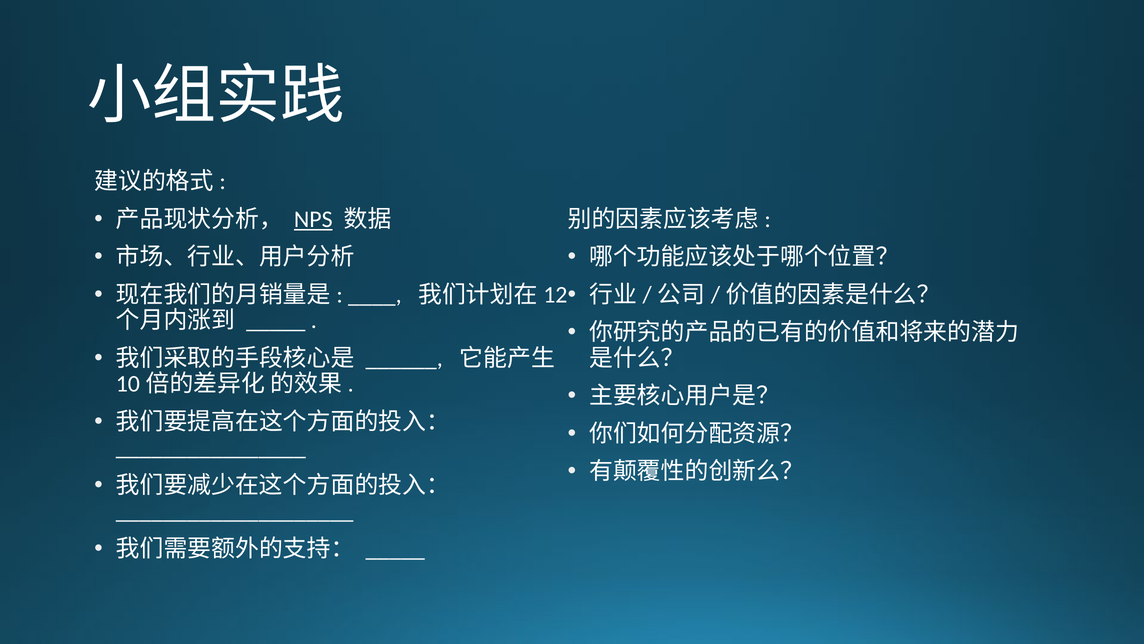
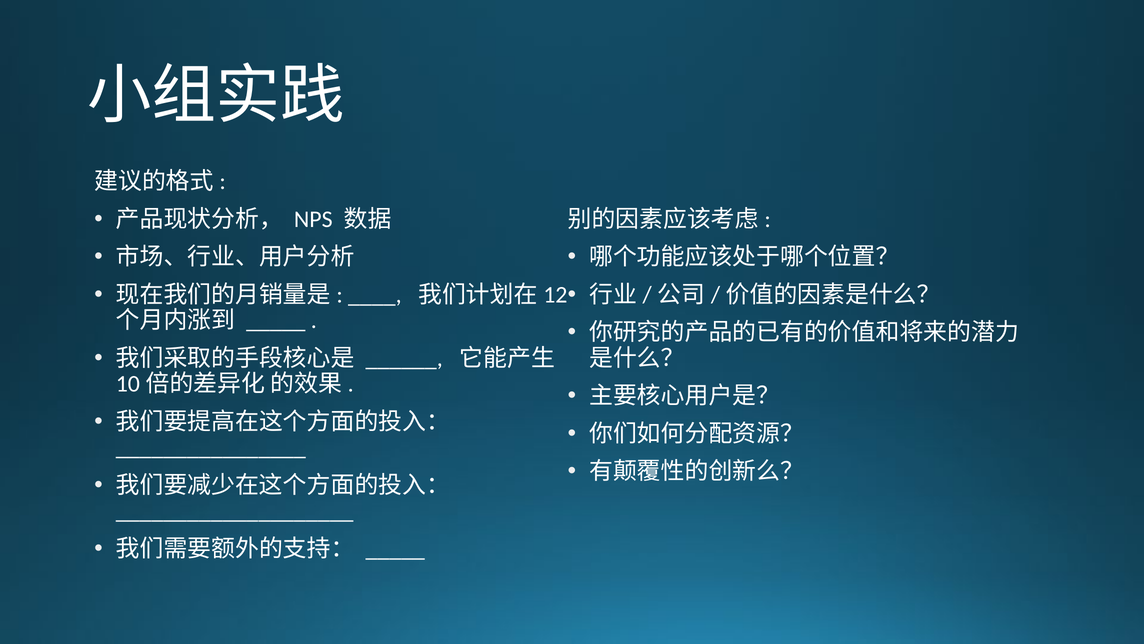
NPS underline: present -> none
